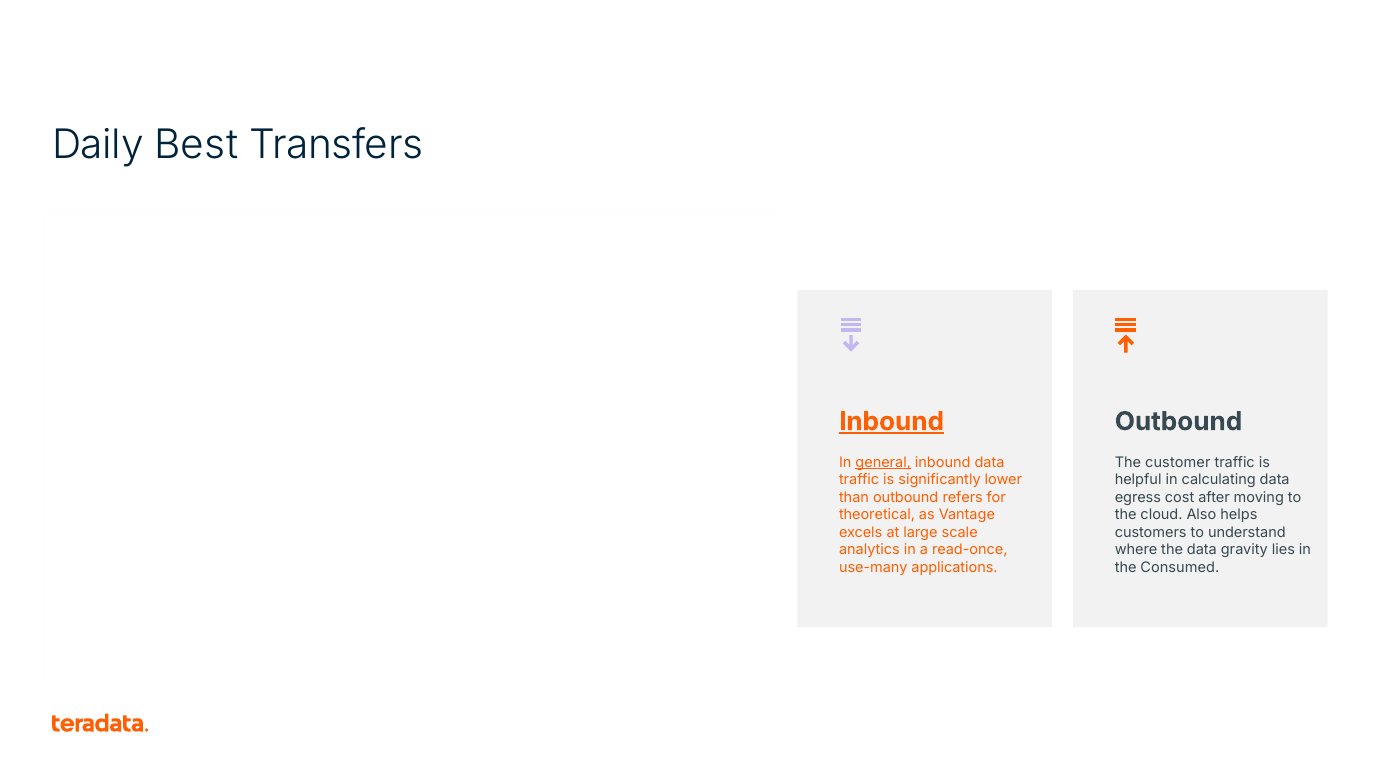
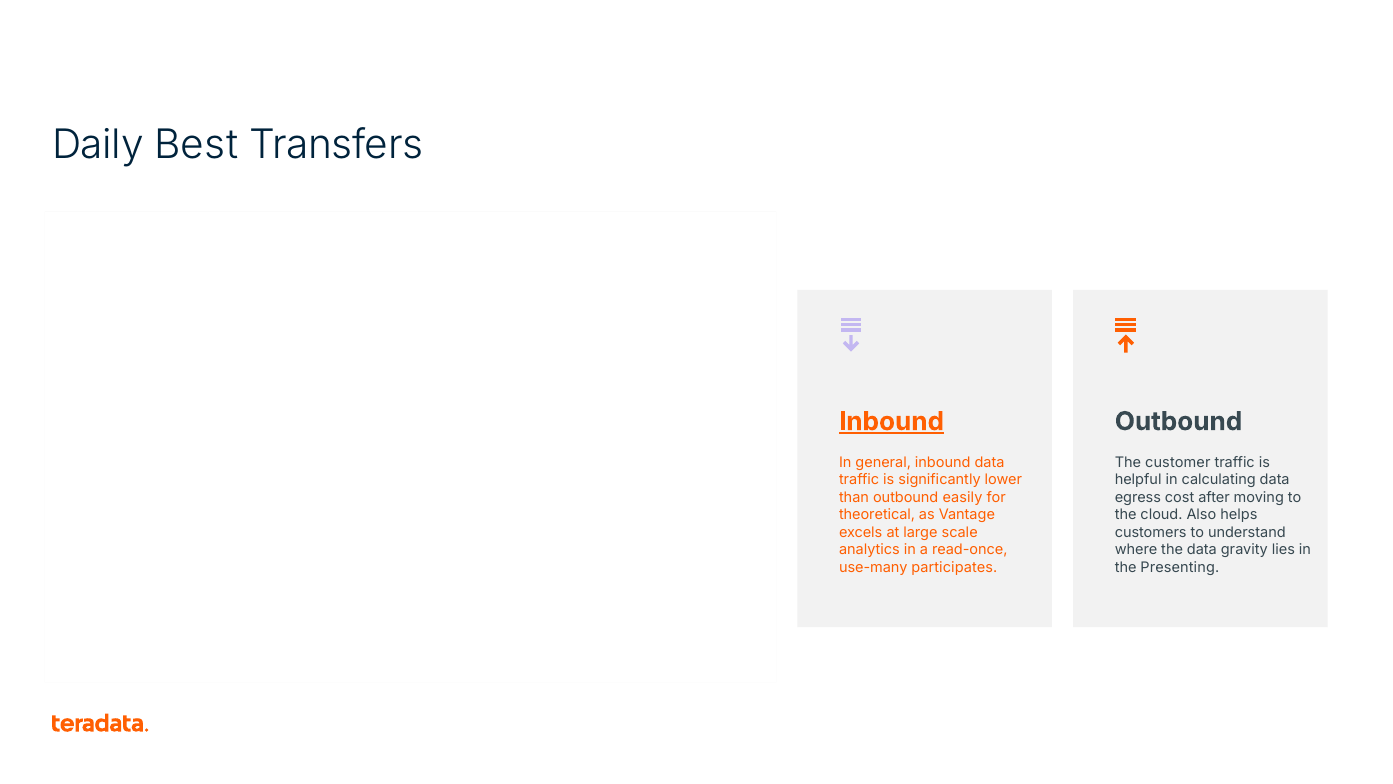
general underline: present -> none
refers: refers -> easily
applications: applications -> participates
Consumed: Consumed -> Presenting
